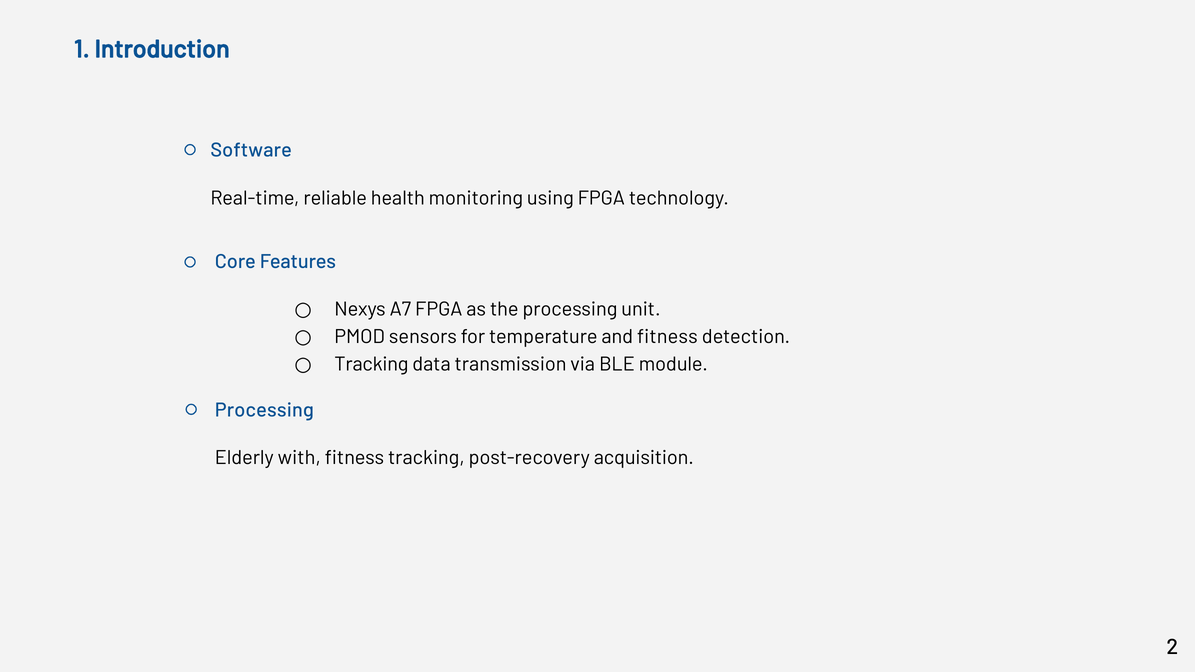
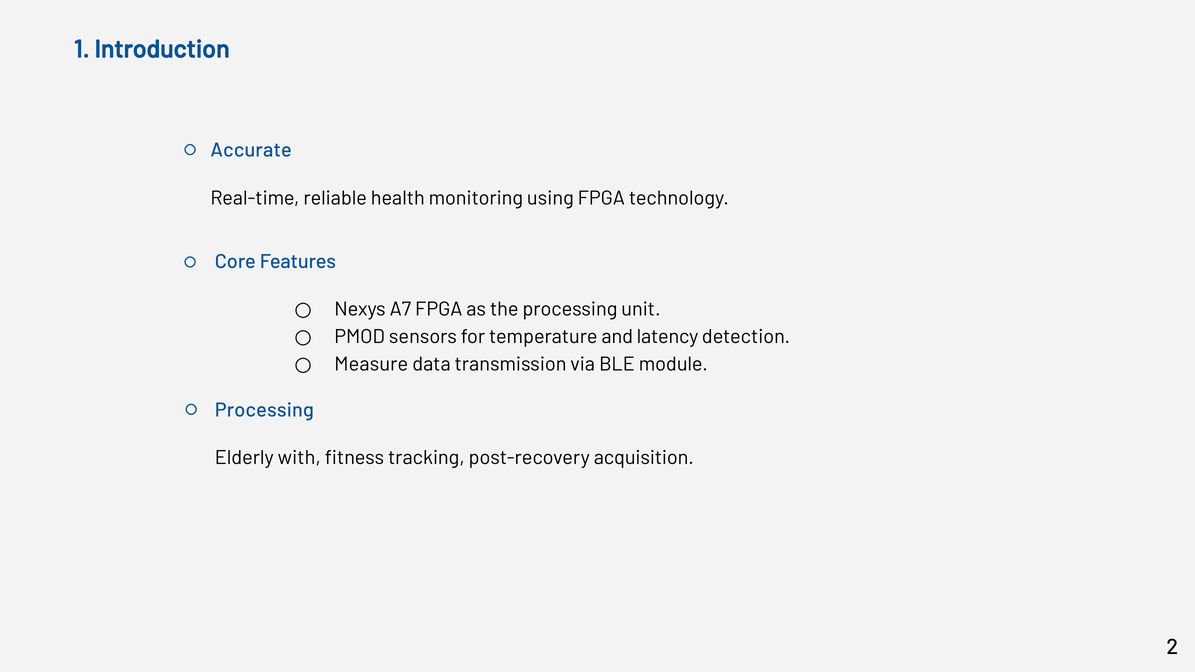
Software: Software -> Accurate
and fitness: fitness -> latency
Tracking at (371, 364): Tracking -> Measure
